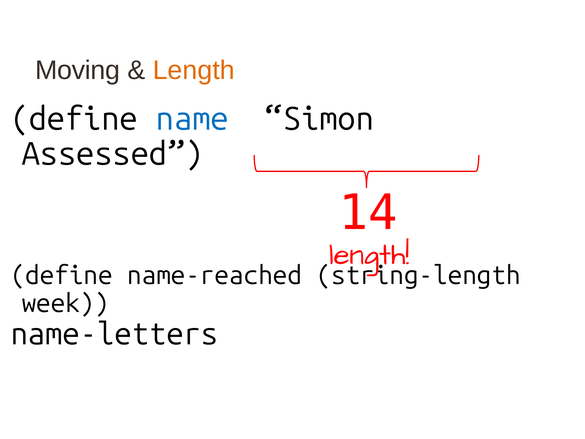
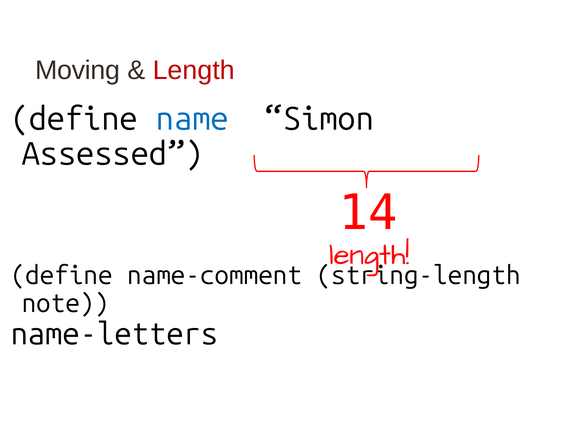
Length at (194, 70) colour: orange -> red
name-reached: name-reached -> name-comment
week: week -> note
